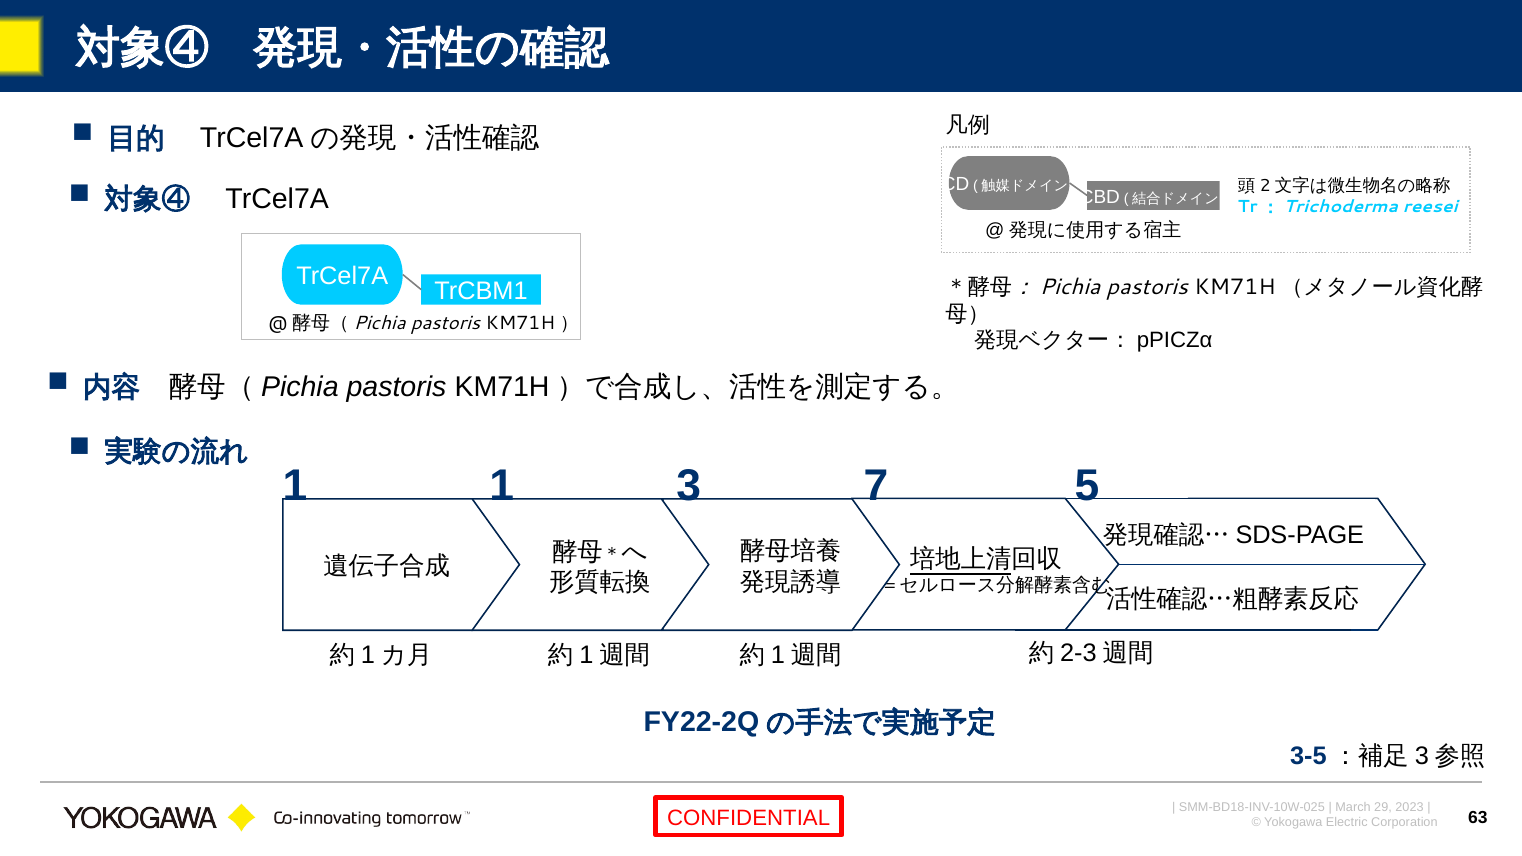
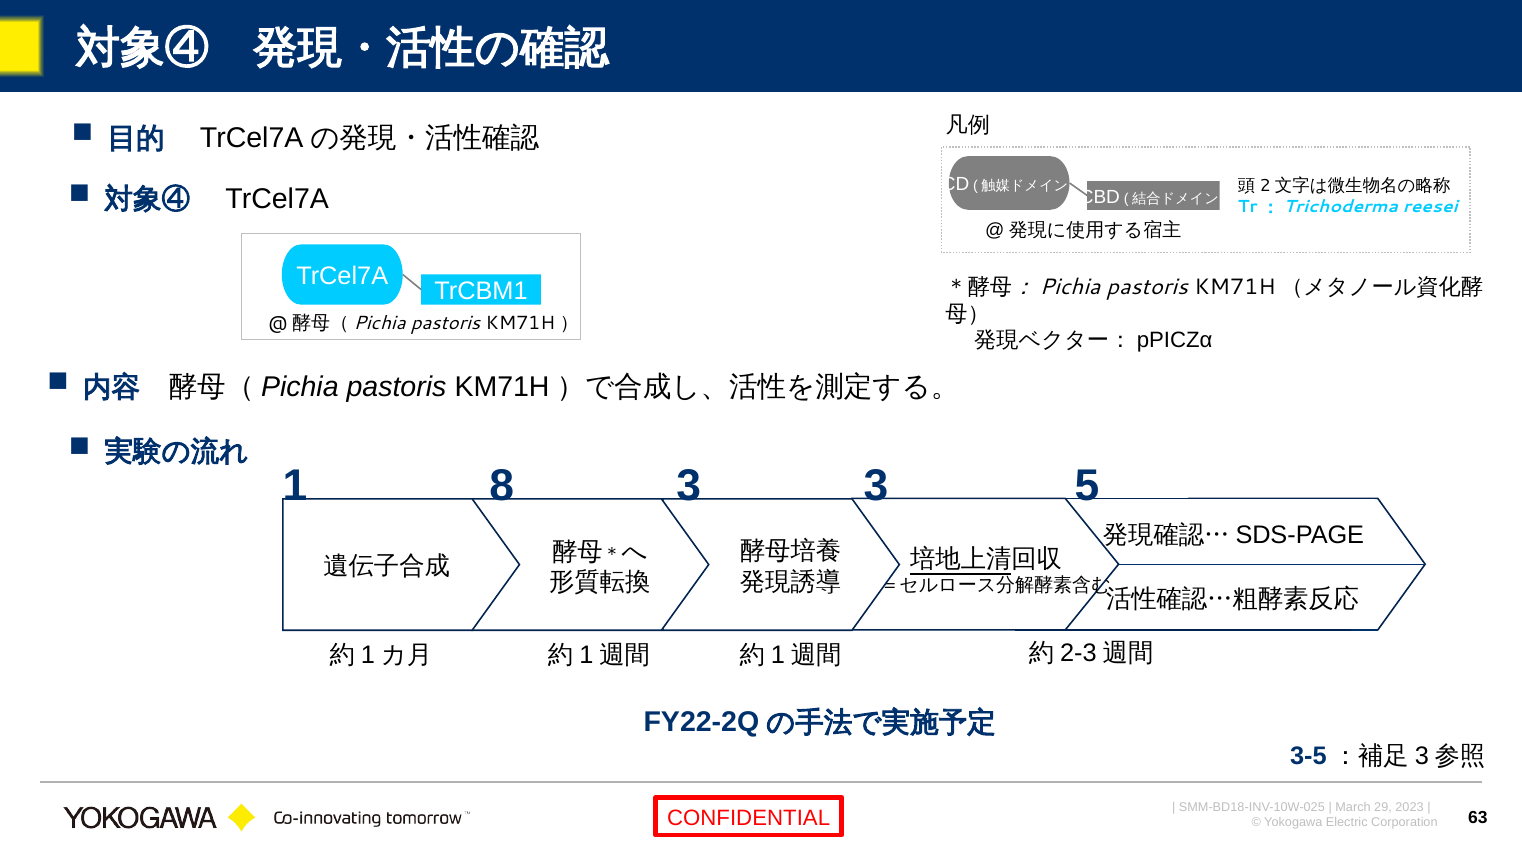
1 1: 1 -> 8
3 7: 7 -> 3
